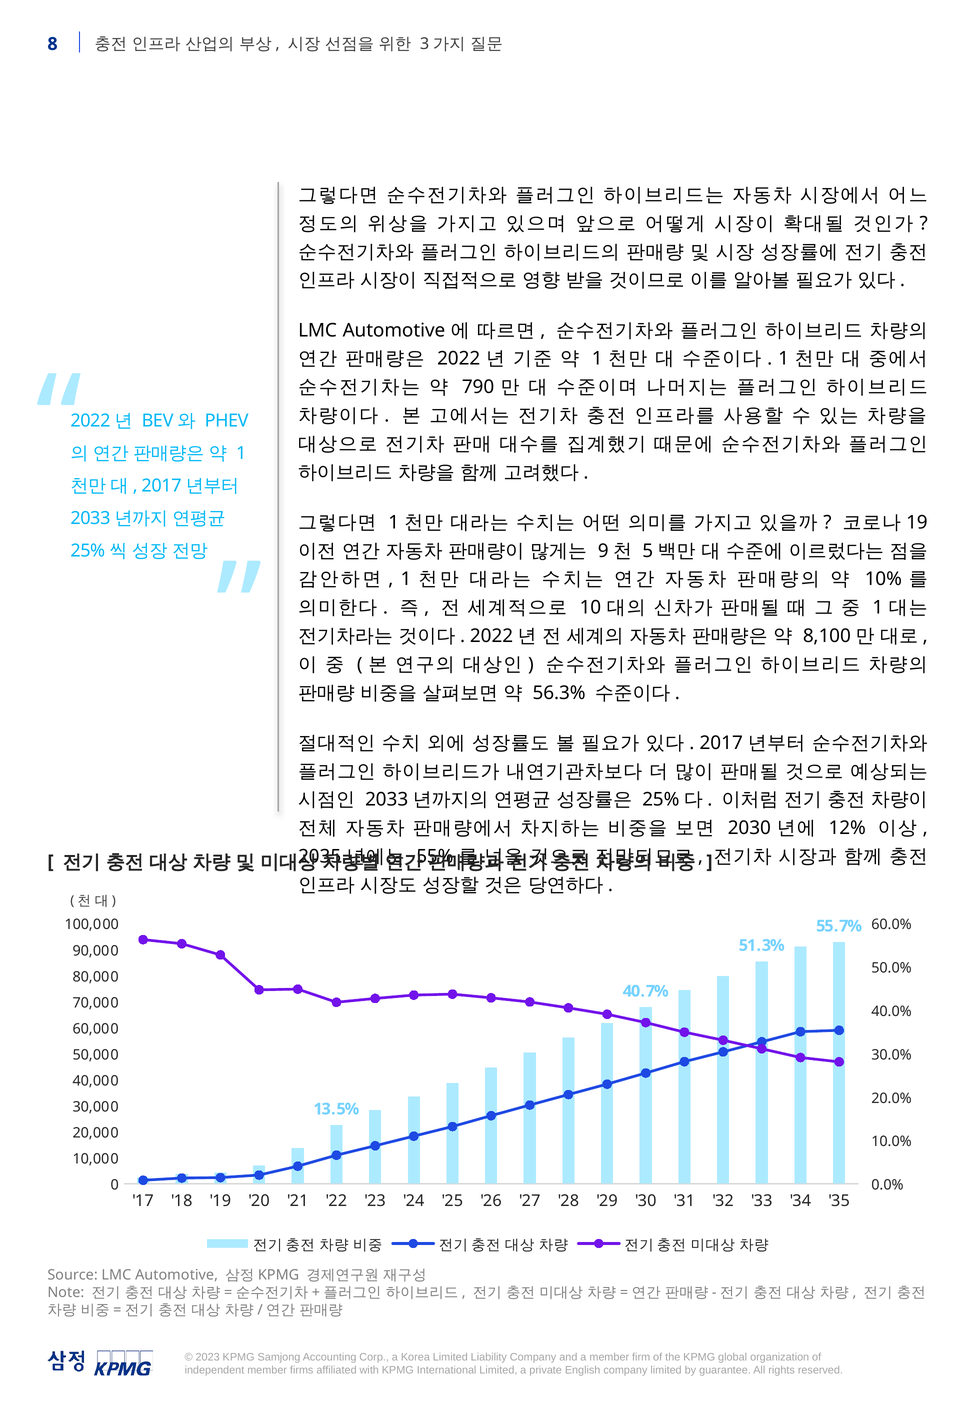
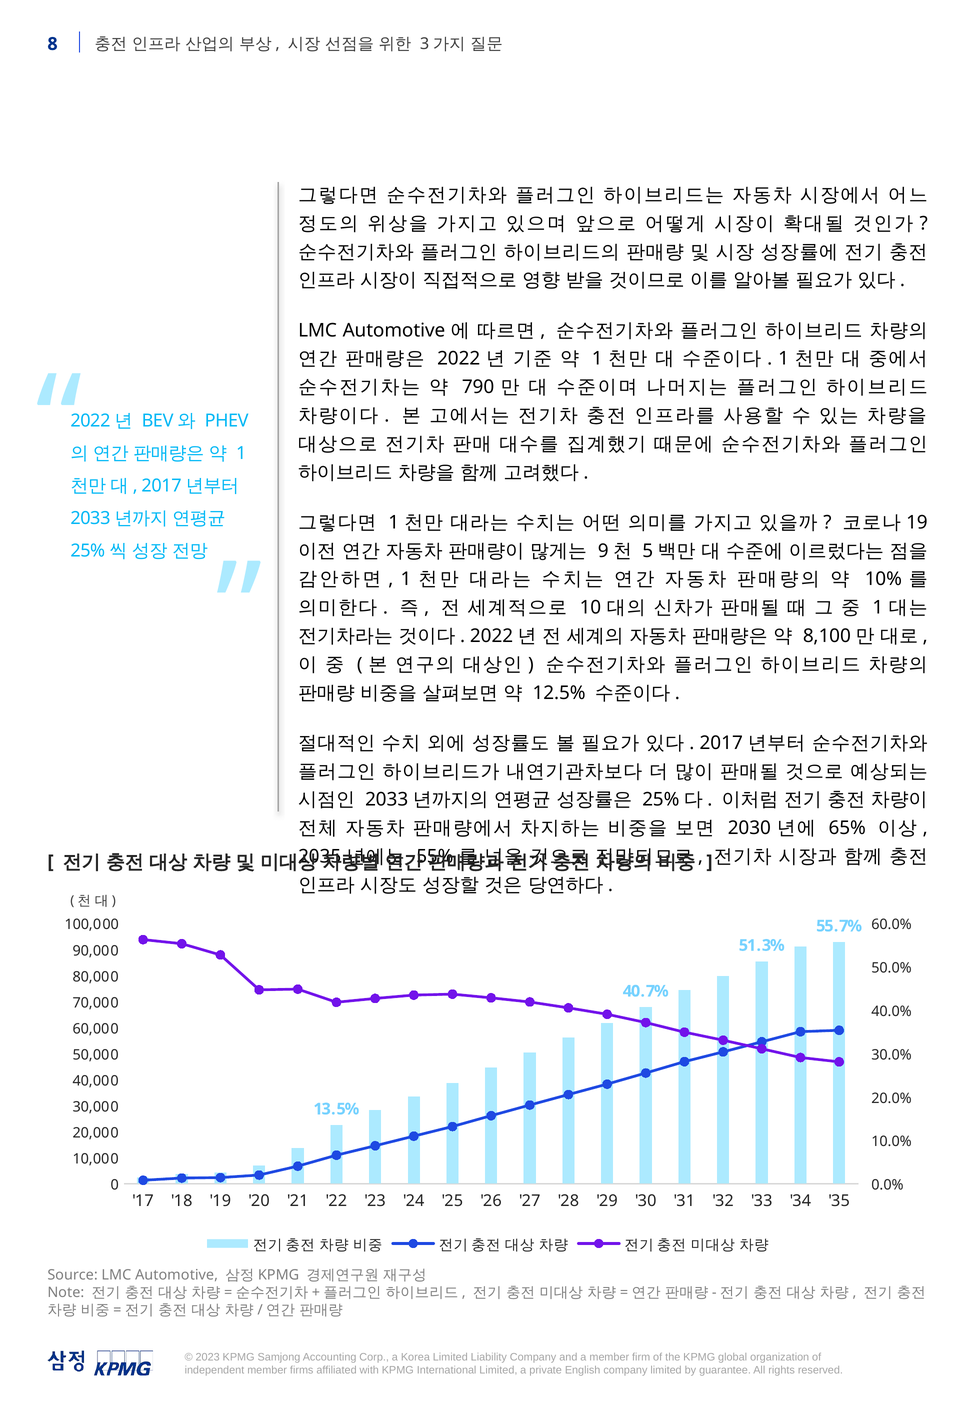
56.3%: 56.3% -> 12.5%
12%: 12% -> 65%
